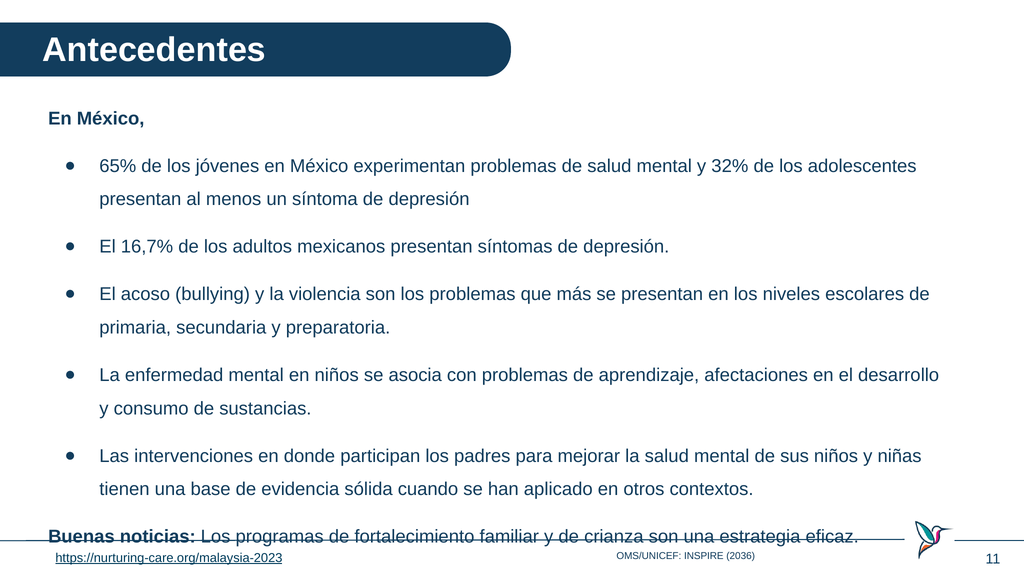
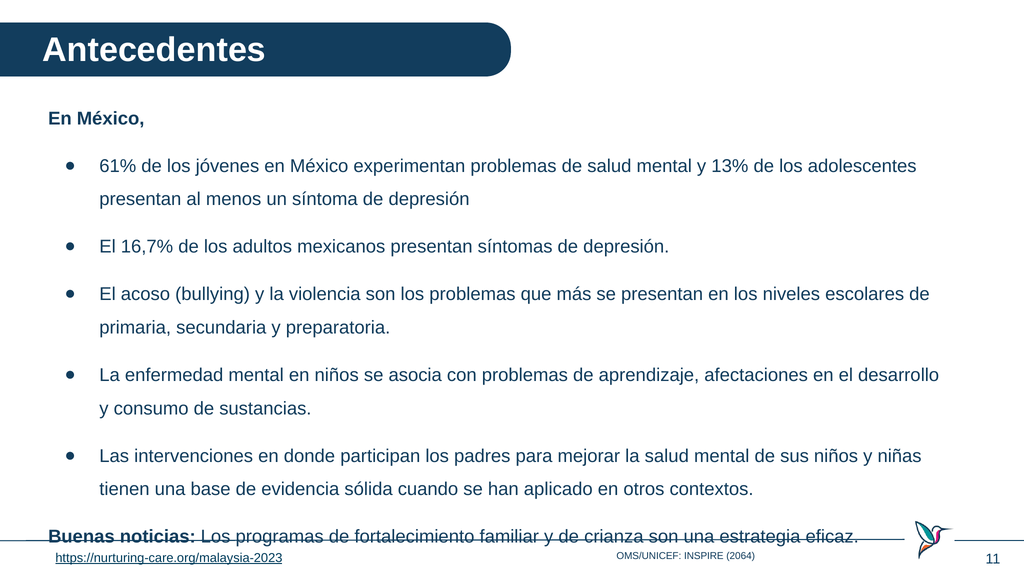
65%: 65% -> 61%
32%: 32% -> 13%
2036: 2036 -> 2064
